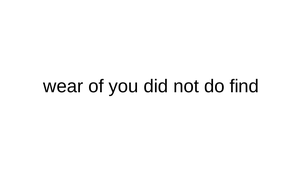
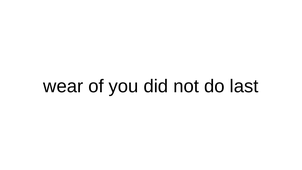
find: find -> last
